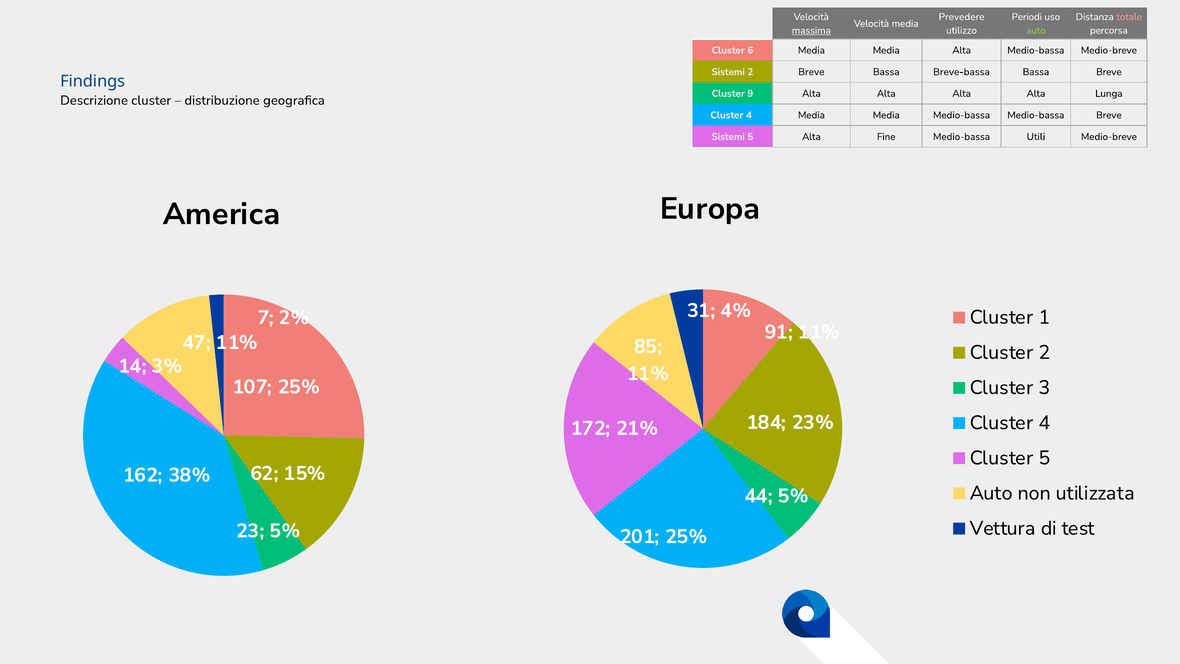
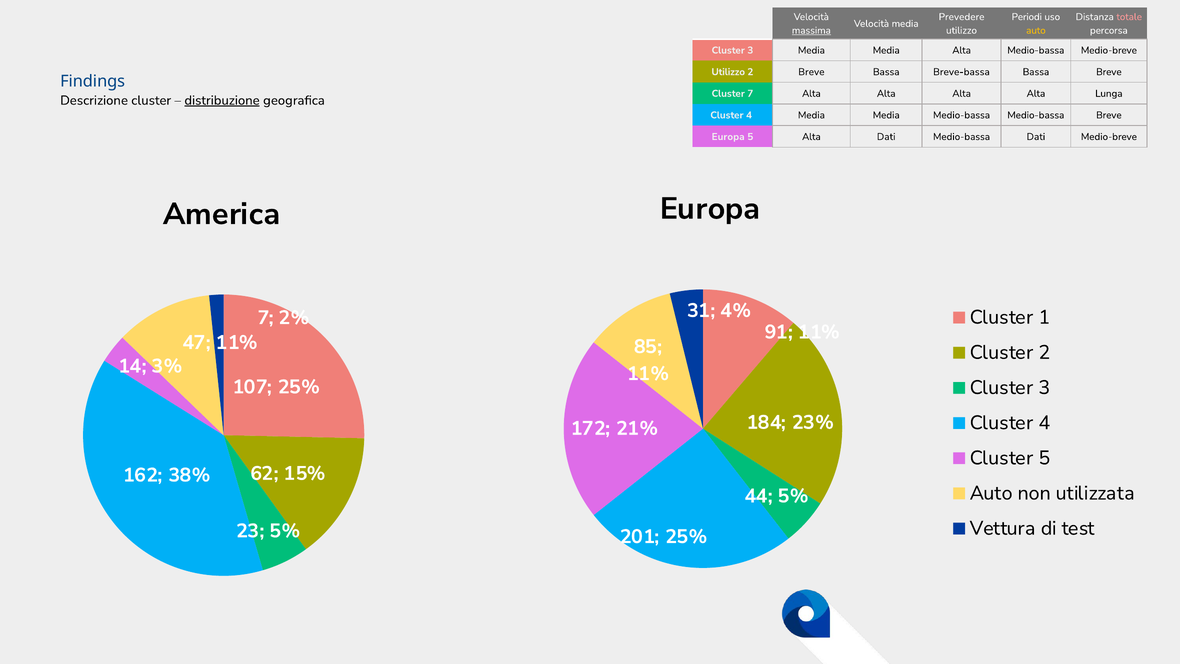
auto at (1036, 30) colour: light green -> yellow
6 at (750, 50): 6 -> 3
Sistemi at (728, 72): Sistemi -> Utilizzo
Cluster 9: 9 -> 7
distribuzione underline: none -> present
Sistemi at (728, 137): Sistemi -> Europa
Alta Fine: Fine -> Dati
Medio-bassa Utili: Utili -> Dati
